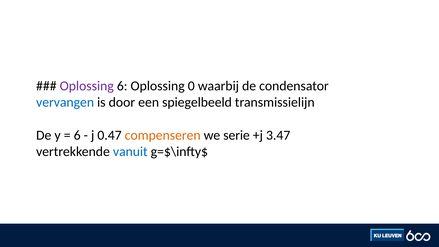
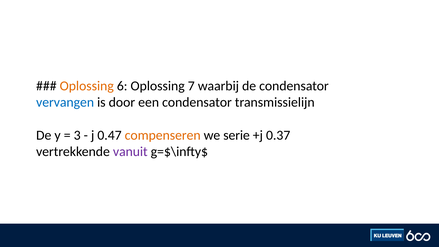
Oplossing at (87, 86) colour: purple -> orange
0: 0 -> 7
een spiegelbeeld: spiegelbeeld -> condensator
6 at (77, 135): 6 -> 3
3.47: 3.47 -> 0.37
vanuit colour: blue -> purple
